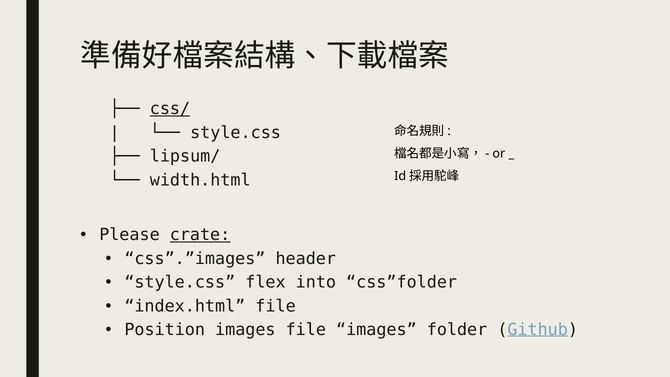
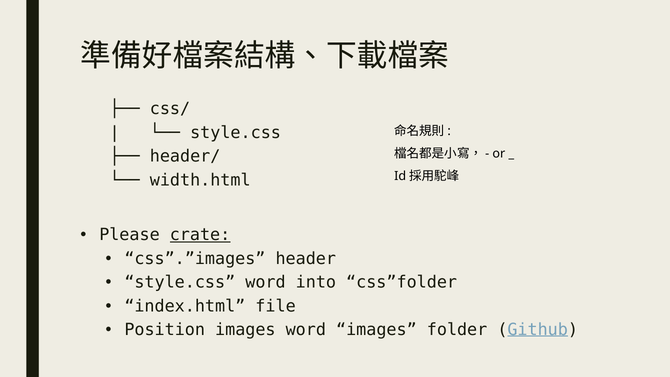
css/ underline: present -> none
lipsum/: lipsum/ -> header/
style.css flex: flex -> word
images file: file -> word
